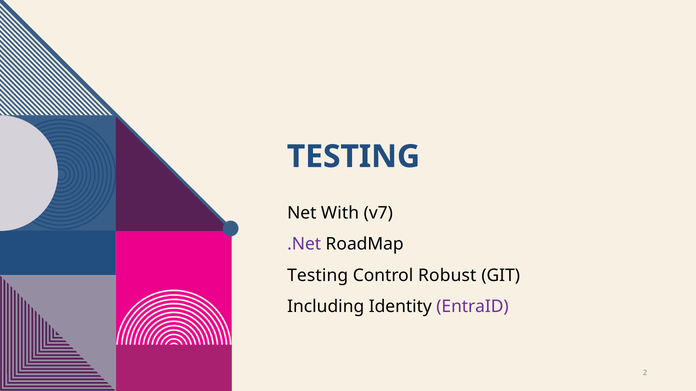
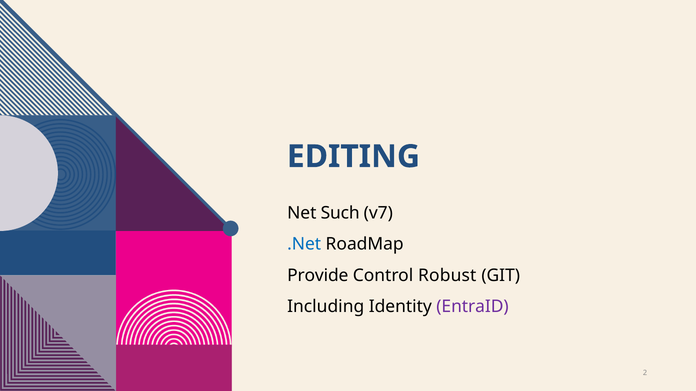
TESTING at (353, 157): TESTING -> EDITING
With: With -> Such
.Net colour: purple -> blue
Testing at (318, 276): Testing -> Provide
